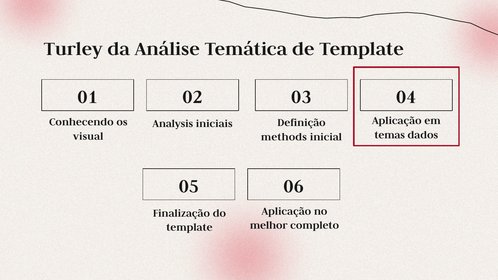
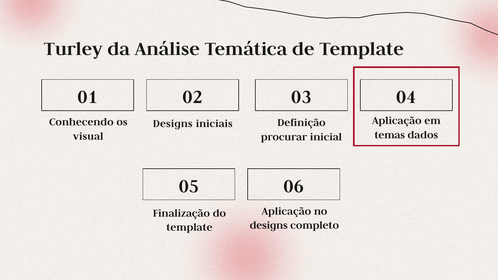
Analysis at (173, 123): Analysis -> Designs
methods: methods -> procurar
melhor at (269, 225): melhor -> designs
